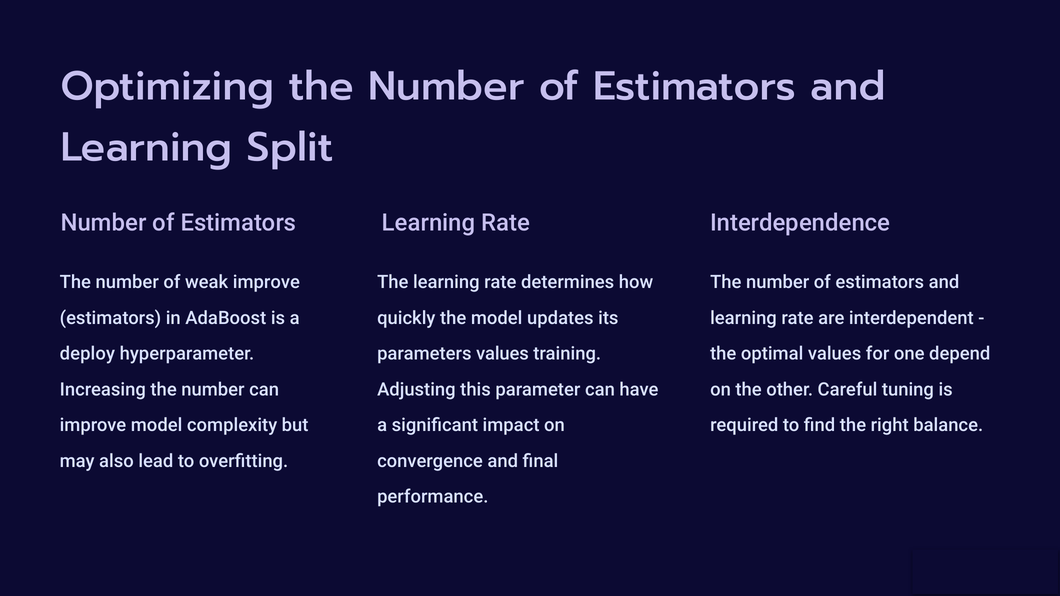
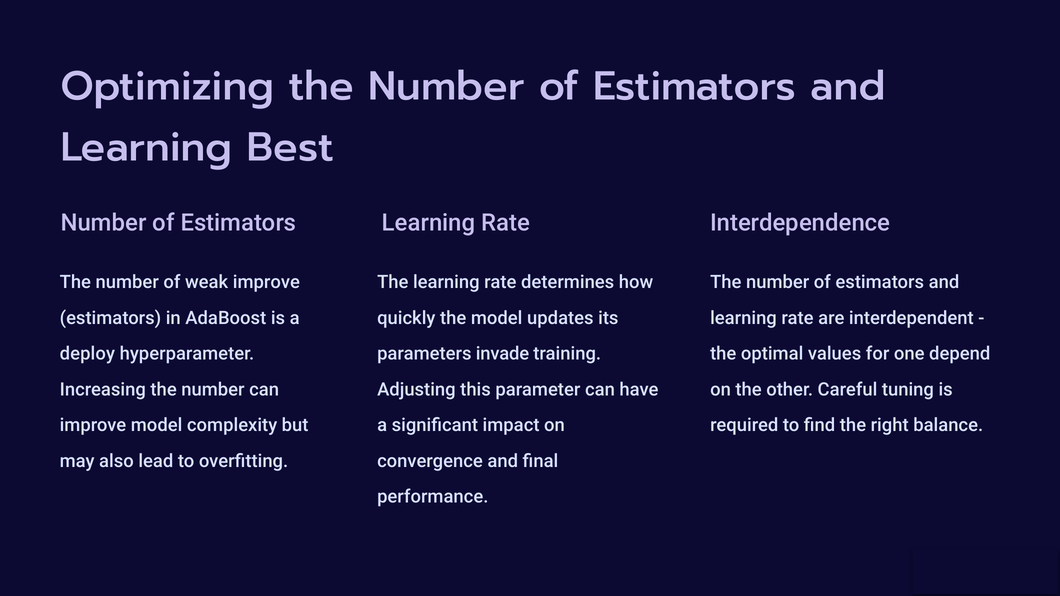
Split: Split -> Best
parameters values: values -> invade
